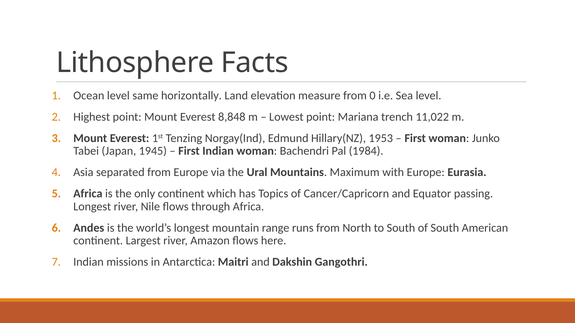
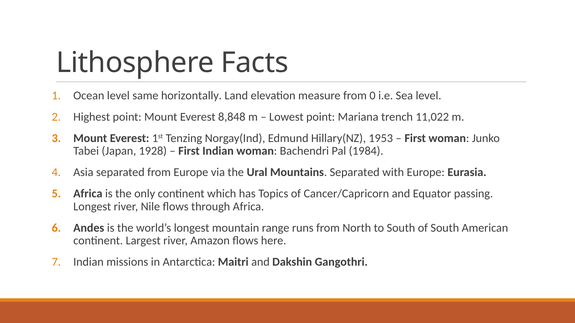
1945: 1945 -> 1928
Mountains Maximum: Maximum -> Separated
